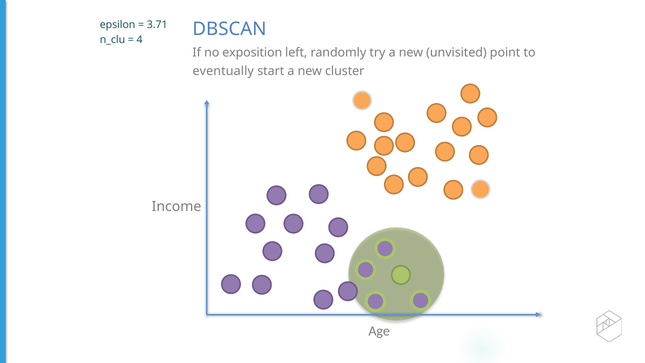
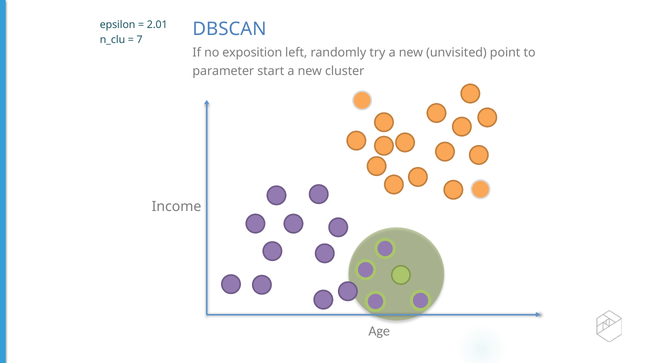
3.71: 3.71 -> 2.01
4: 4 -> 7
eventually: eventually -> parameter
